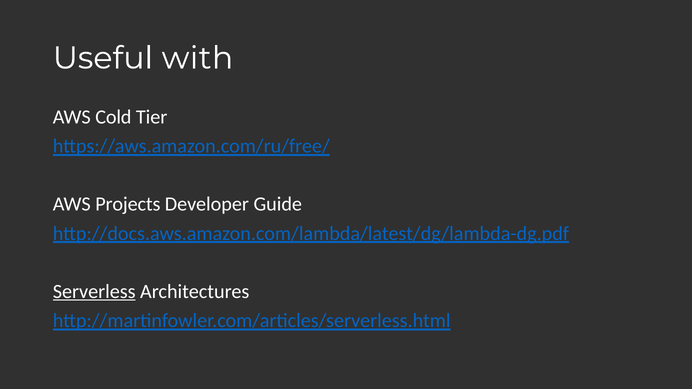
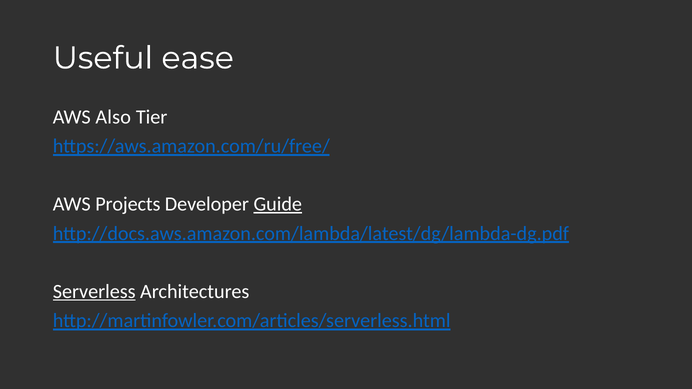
with: with -> ease
Cold: Cold -> Also
Guide underline: none -> present
